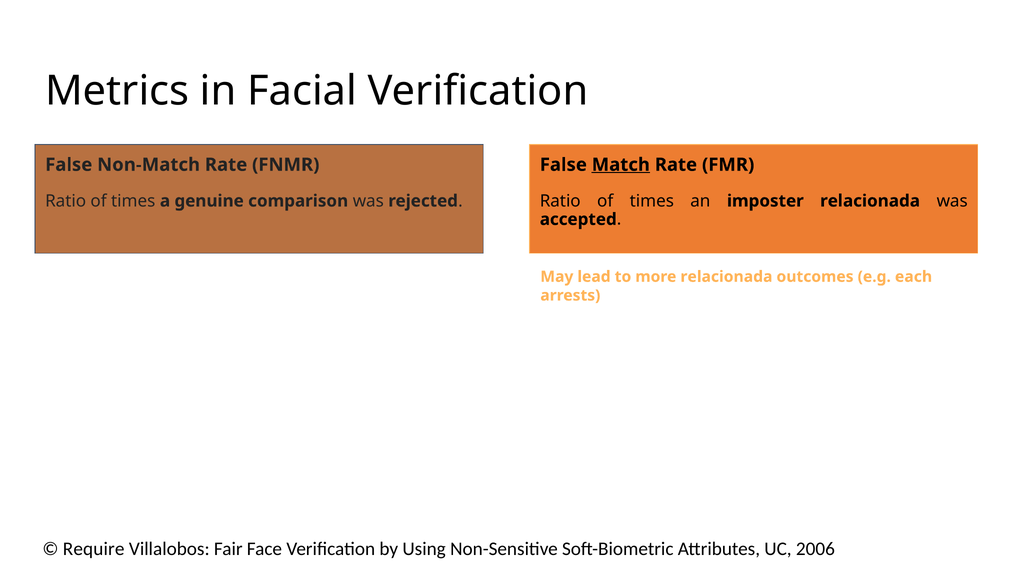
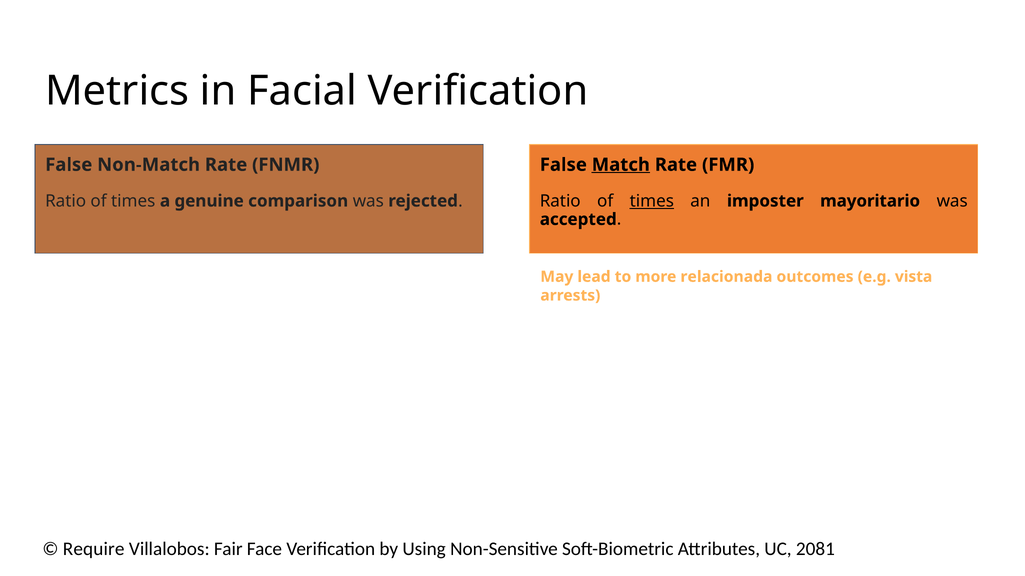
times at (652, 201) underline: none -> present
imposter relacionada: relacionada -> mayoritario
each: each -> vista
2006: 2006 -> 2081
